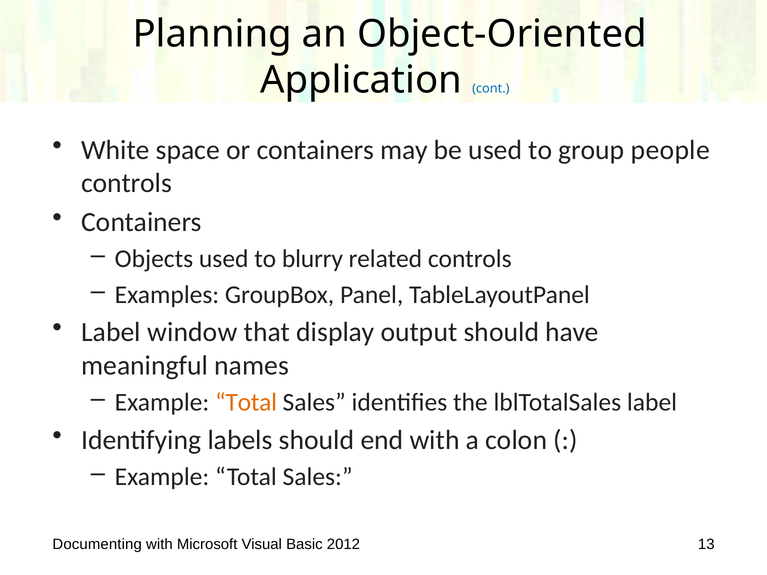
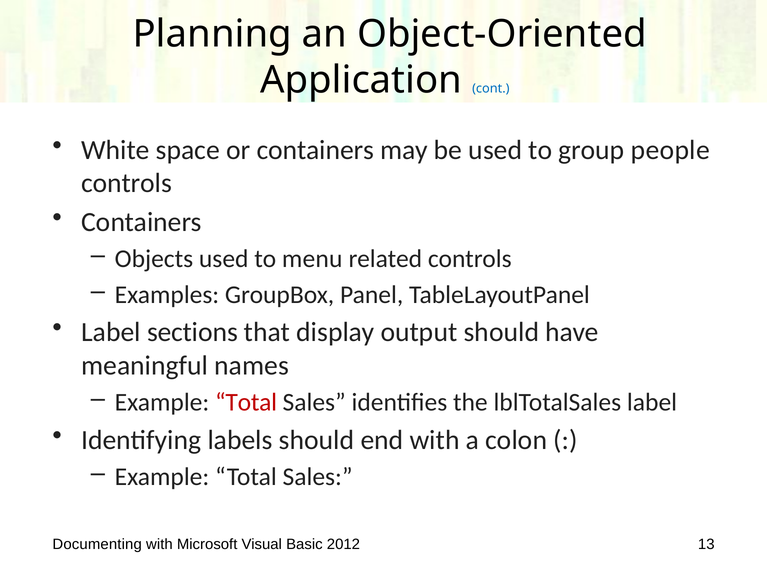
blurry: blurry -> menu
window: window -> sections
Total at (246, 403) colour: orange -> red
